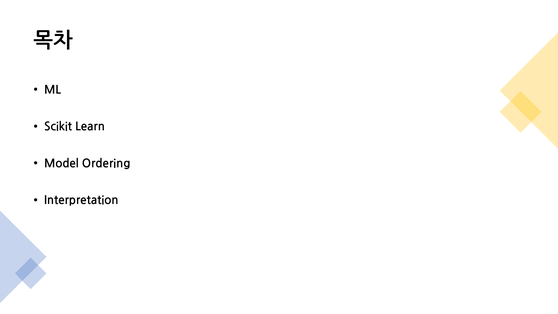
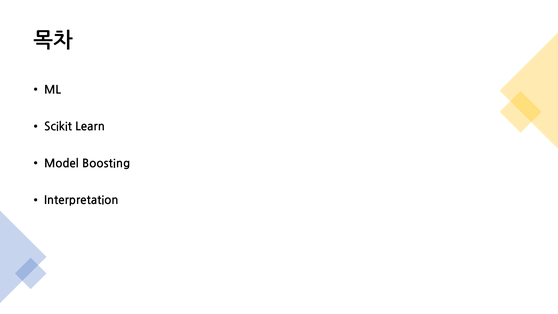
Ordering: Ordering -> Boosting
